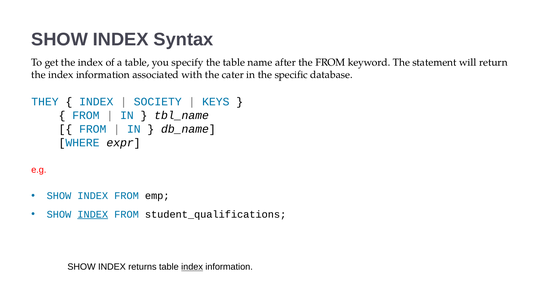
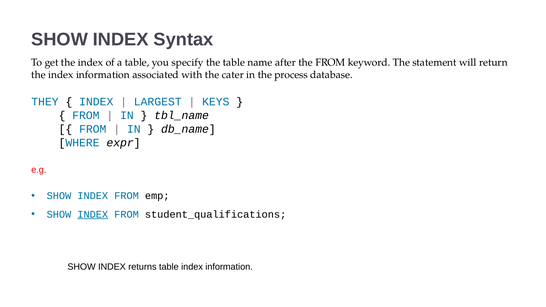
specific: specific -> process
SOCIETY: SOCIETY -> LARGEST
index at (192, 267) underline: present -> none
